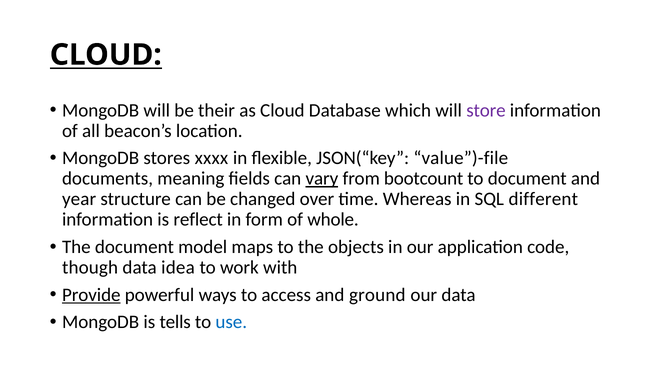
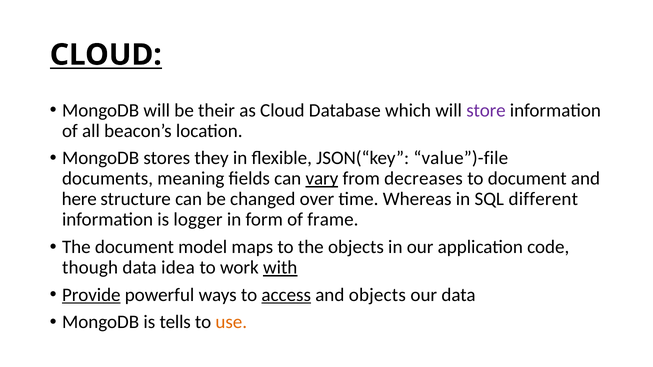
xxxx: xxxx -> they
bootcount: bootcount -> decreases
year: year -> here
reflect: reflect -> logger
whole: whole -> frame
with underline: none -> present
access underline: none -> present
and ground: ground -> objects
use colour: blue -> orange
